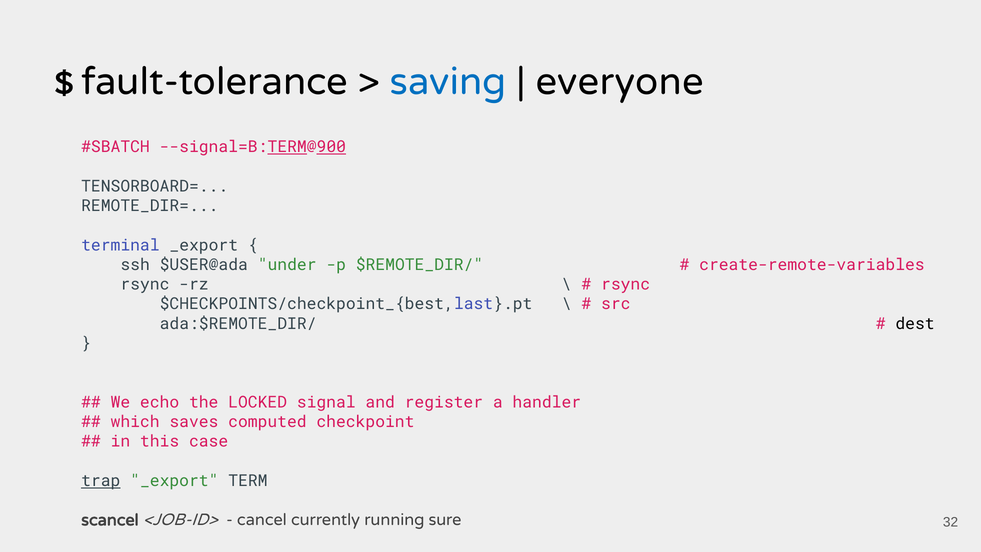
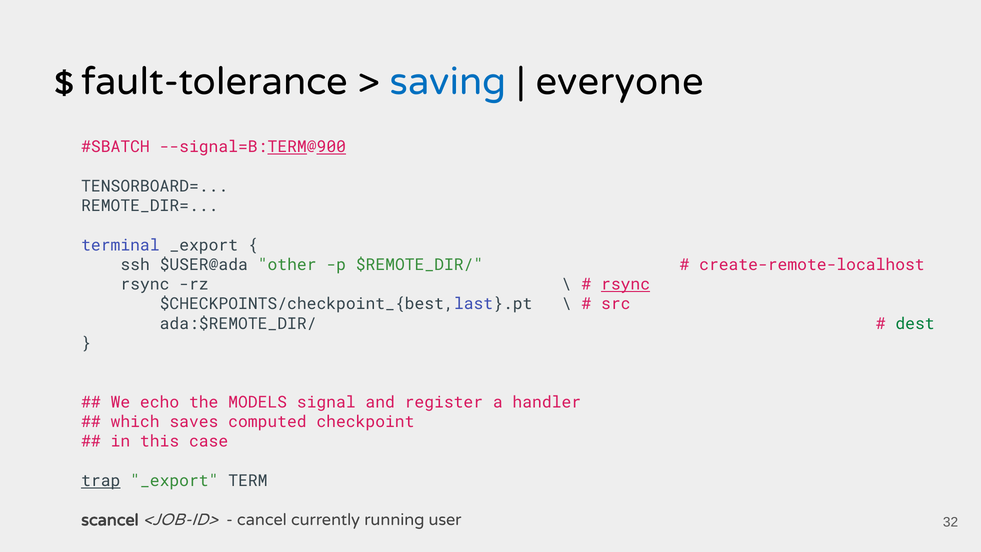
under: under -> other
create-remote-variables: create-remote-variables -> create-remote-localhost
rsync at (626, 284) underline: none -> present
dest colour: black -> green
LOCKED: LOCKED -> MODELS
sure: sure -> user
